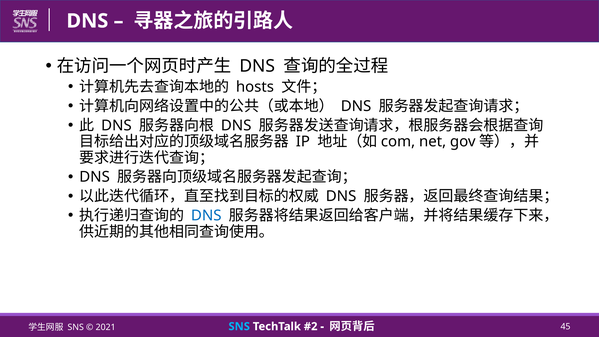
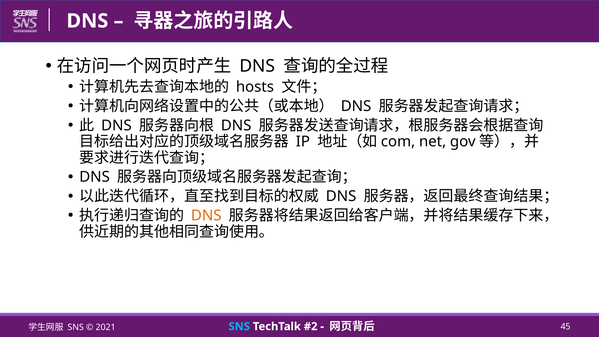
DNS at (206, 216) colour: blue -> orange
